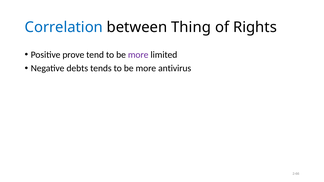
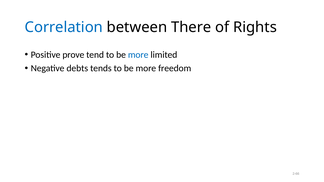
Thing: Thing -> There
more at (138, 55) colour: purple -> blue
antivirus: antivirus -> freedom
